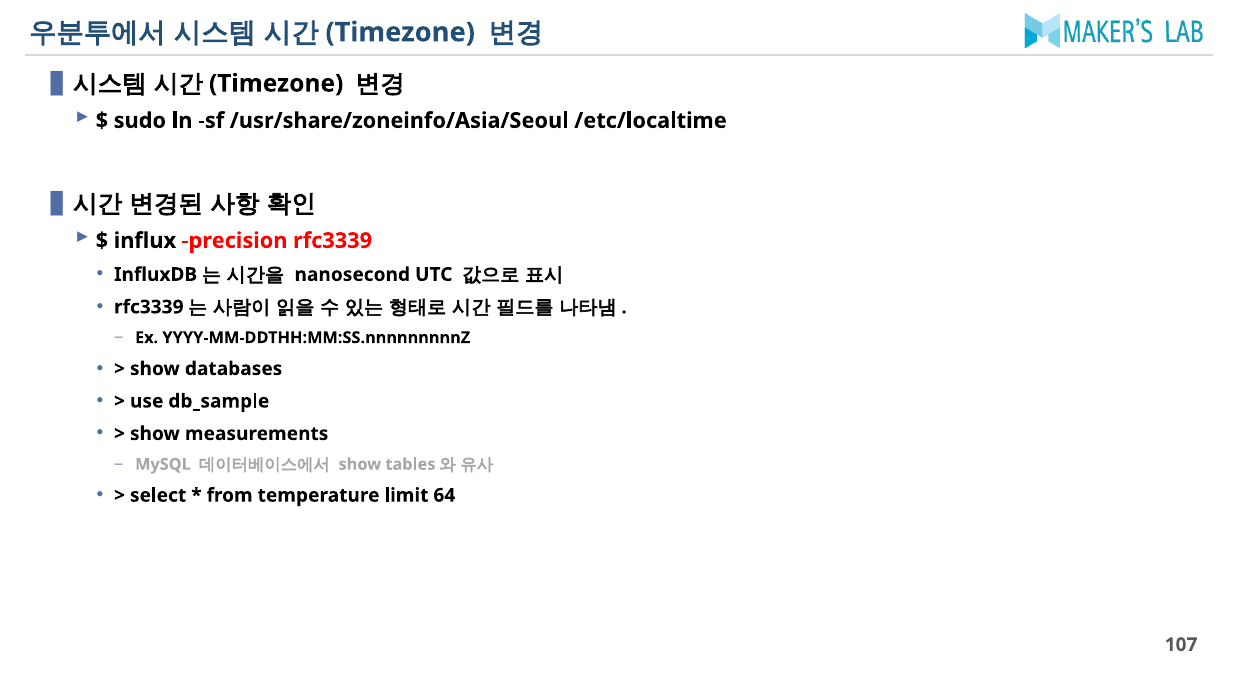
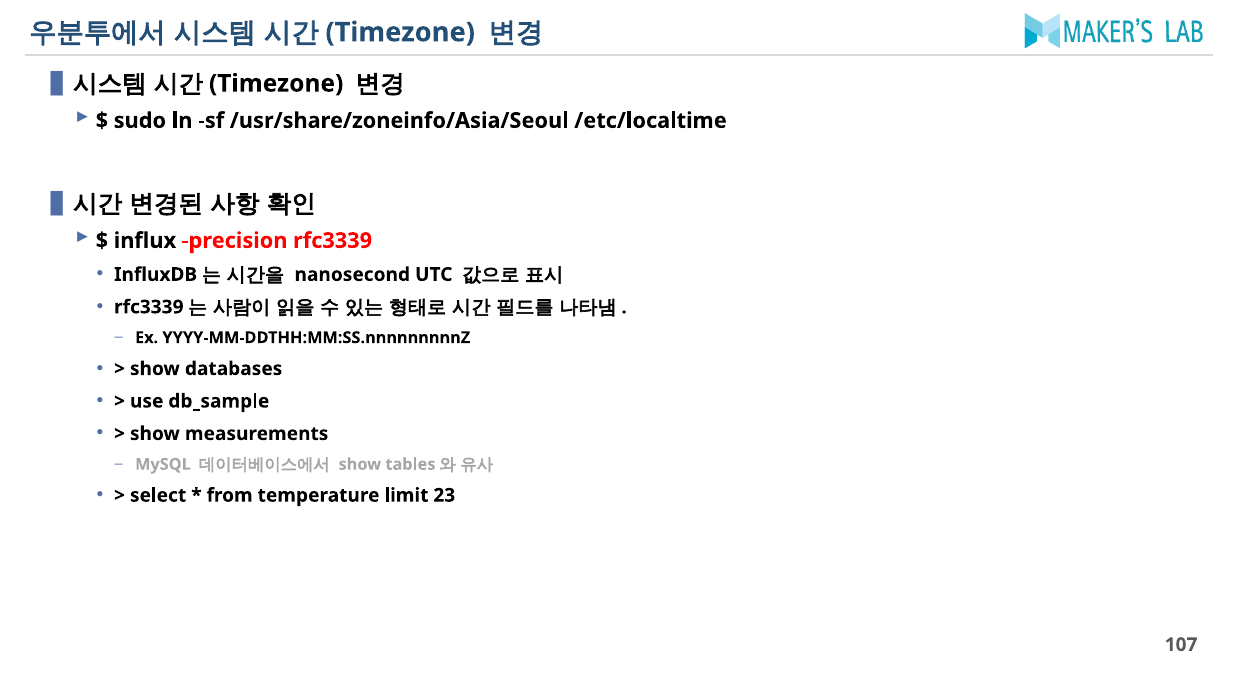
64: 64 -> 23
